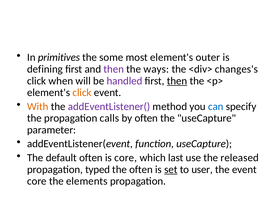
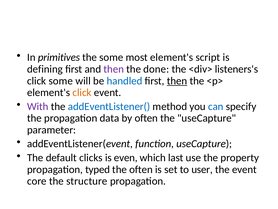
outer: outer -> script
ways: ways -> done
changes's: changes's -> listeners's
click when: when -> some
handled colour: purple -> blue
With colour: orange -> purple
addEventListener( colour: purple -> blue
calls: calls -> data
default often: often -> clicks
is core: core -> even
released: released -> property
set underline: present -> none
elements: elements -> structure
